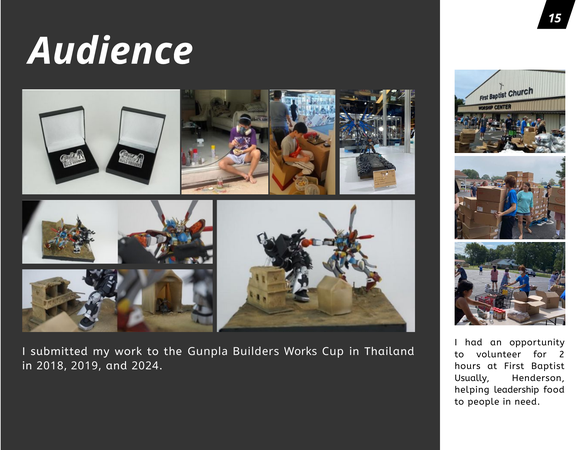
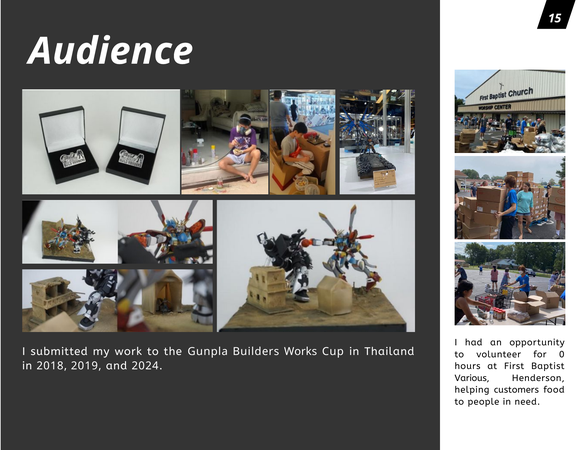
2: 2 -> 0
Usually: Usually -> Various
leadership: leadership -> customers
